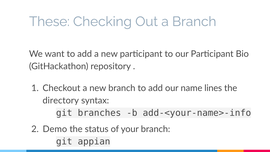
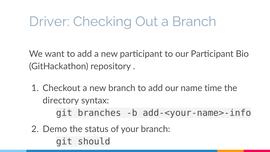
These: These -> Driver
lines: lines -> time
appian: appian -> should
